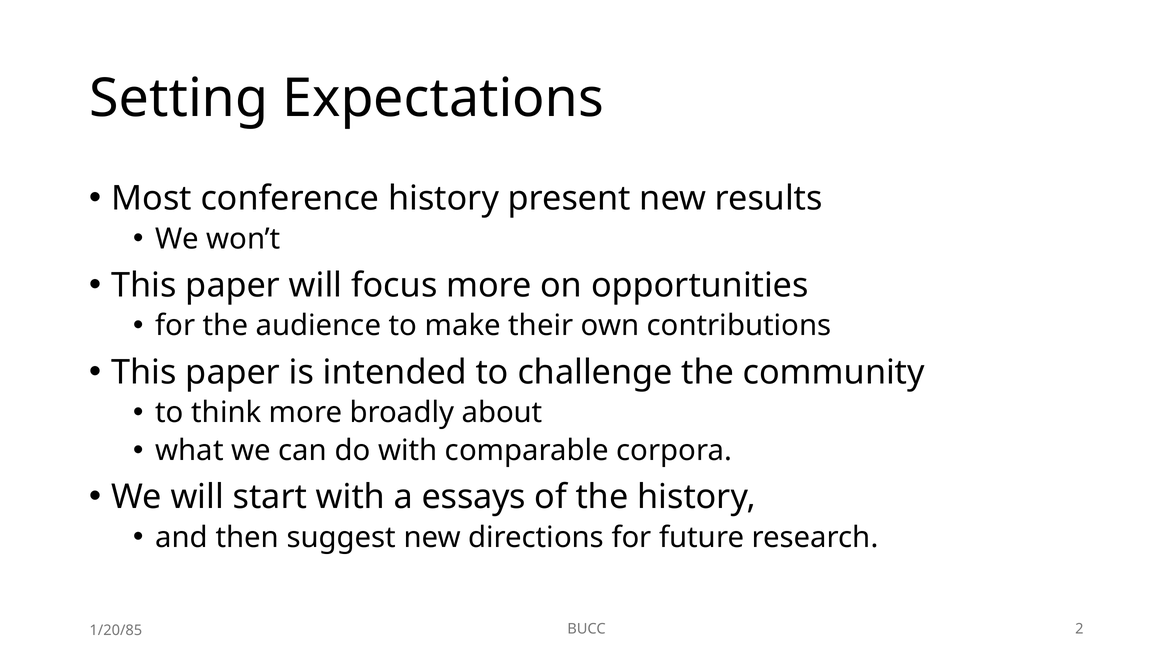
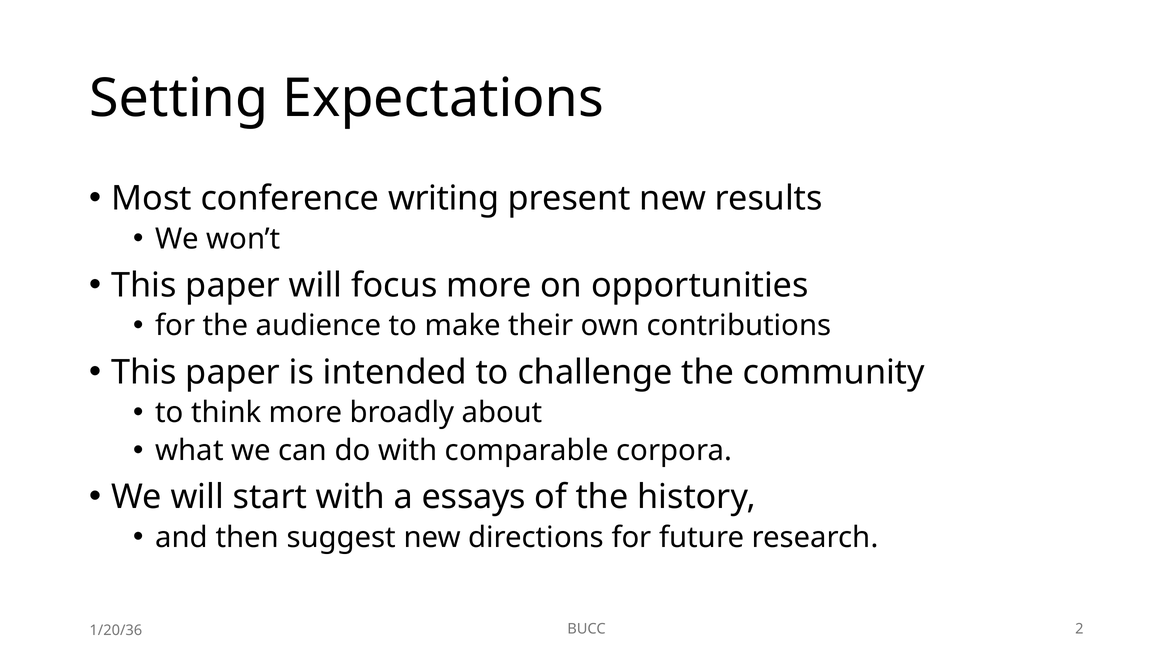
conference history: history -> writing
1/20/85: 1/20/85 -> 1/20/36
